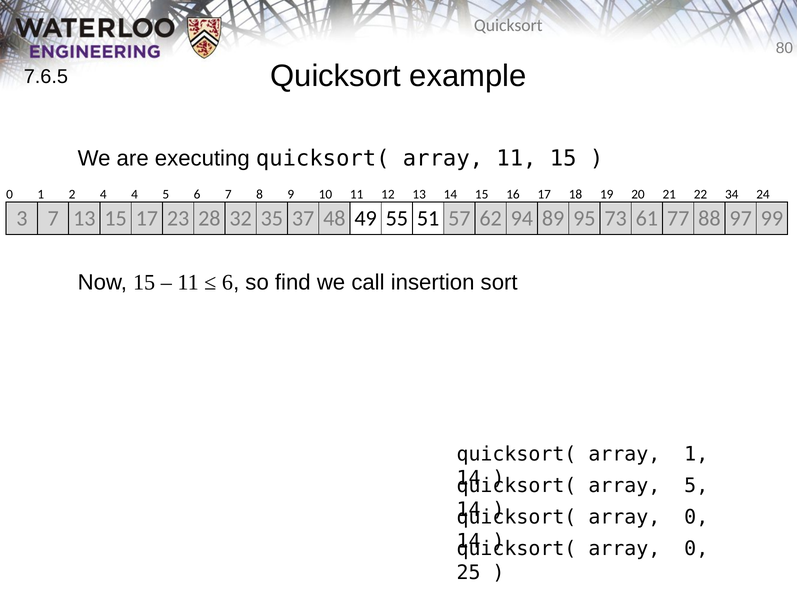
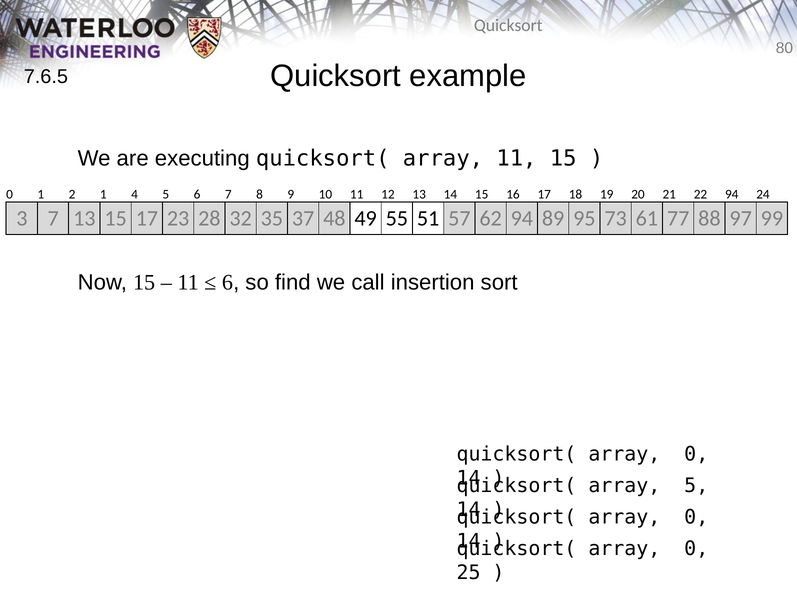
2 4: 4 -> 1
22 34: 34 -> 94
1 at (696, 454): 1 -> 0
